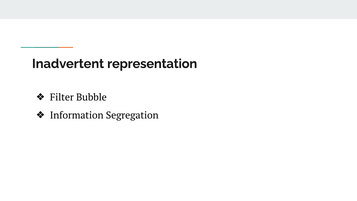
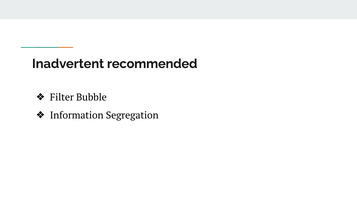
representation: representation -> recommended
